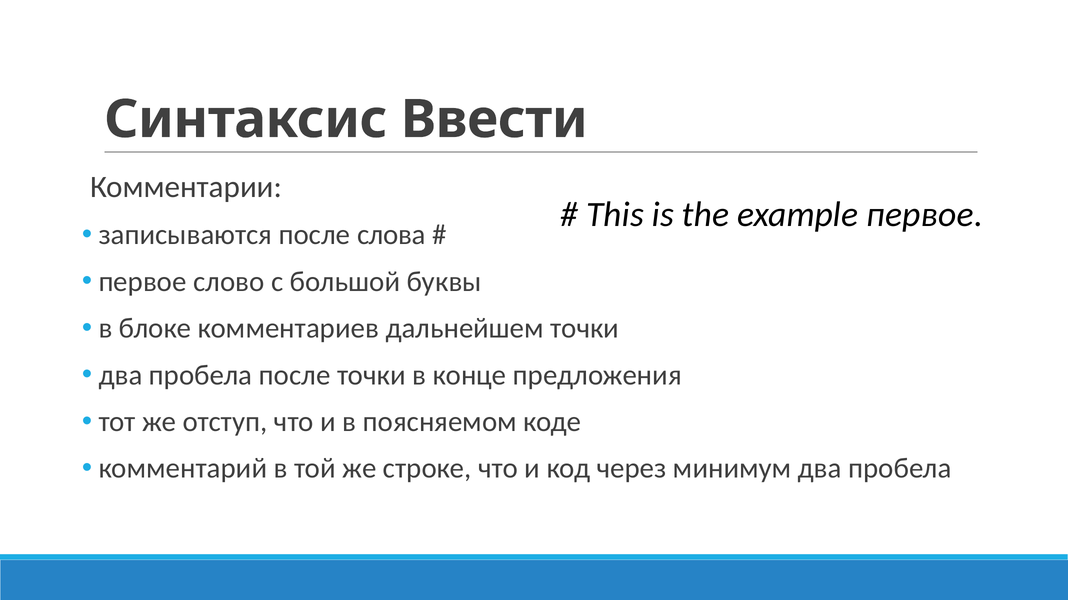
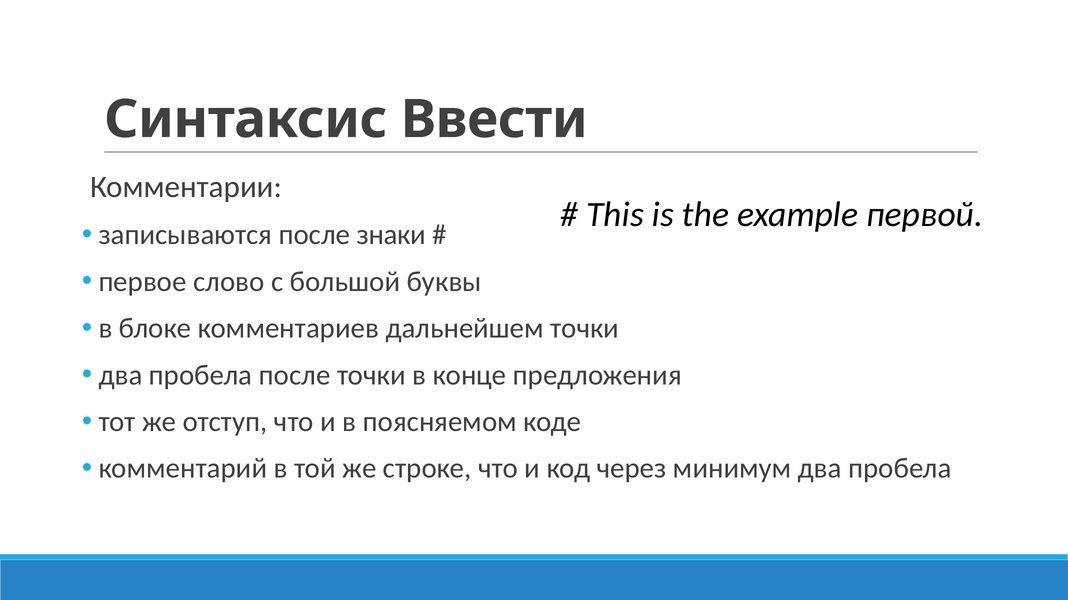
example первое: первое -> первой
слова: слова -> знаки
